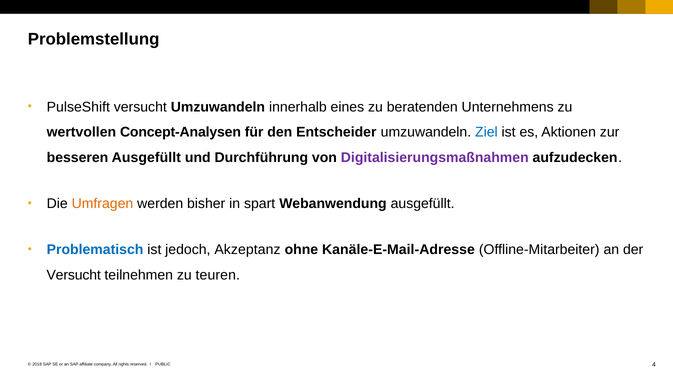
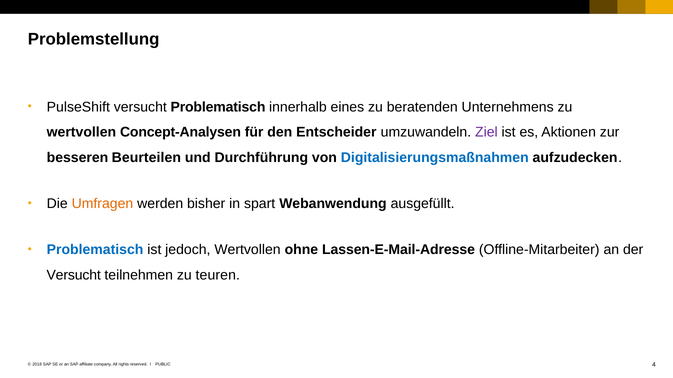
versucht Umzuwandeln: Umzuwandeln -> Problematisch
Ziel colour: blue -> purple
besseren Ausgefüllt: Ausgefüllt -> Beurteilen
Digitalisierungsmaßnahmen colour: purple -> blue
jedoch Akzeptanz: Akzeptanz -> Wertvollen
Kanäle-E-Mail-Adresse: Kanäle-E-Mail-Adresse -> Lassen-E-Mail-Adresse
